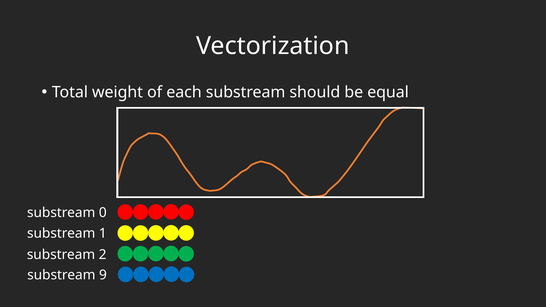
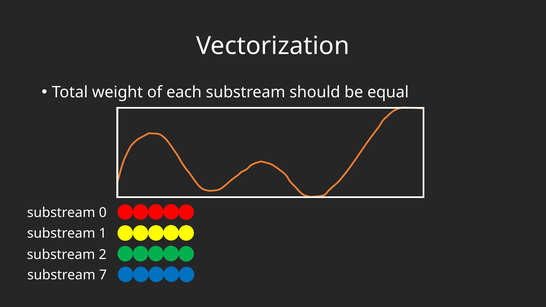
9: 9 -> 7
